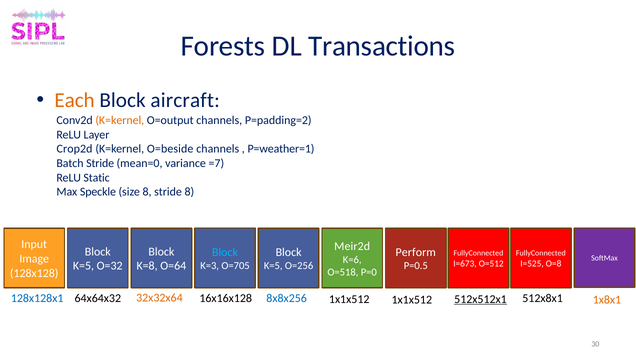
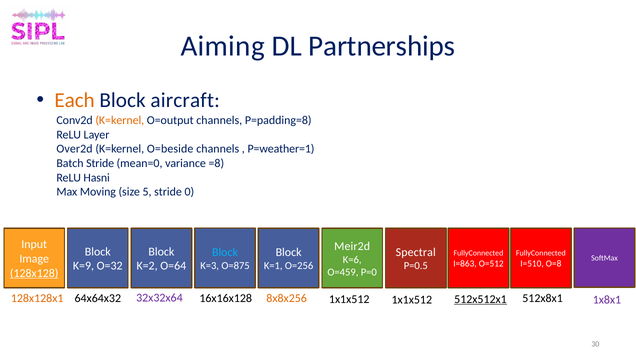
Forests: Forests -> Aiming
Transactions: Transactions -> Partnerships
P=padding=2: P=padding=2 -> P=padding=8
Crop2d: Crop2d -> Over2d
=7: =7 -> =8
Static: Static -> Hasni
Speckle: Speckle -> Moving
size 8: 8 -> 5
stride 8: 8 -> 0
Perform: Perform -> Spectral
I=673: I=673 -> I=863
I=525: I=525 -> I=510
K=5 at (83, 266): K=5 -> K=9
K=8: K=8 -> K=2
O=705: O=705 -> O=875
K=5 at (273, 266): K=5 -> K=1
O=518: O=518 -> O=459
128x128 underline: none -> present
128x128x1 colour: blue -> orange
32x32x64 colour: orange -> purple
8x8x256 colour: blue -> orange
1x8x1 colour: orange -> purple
